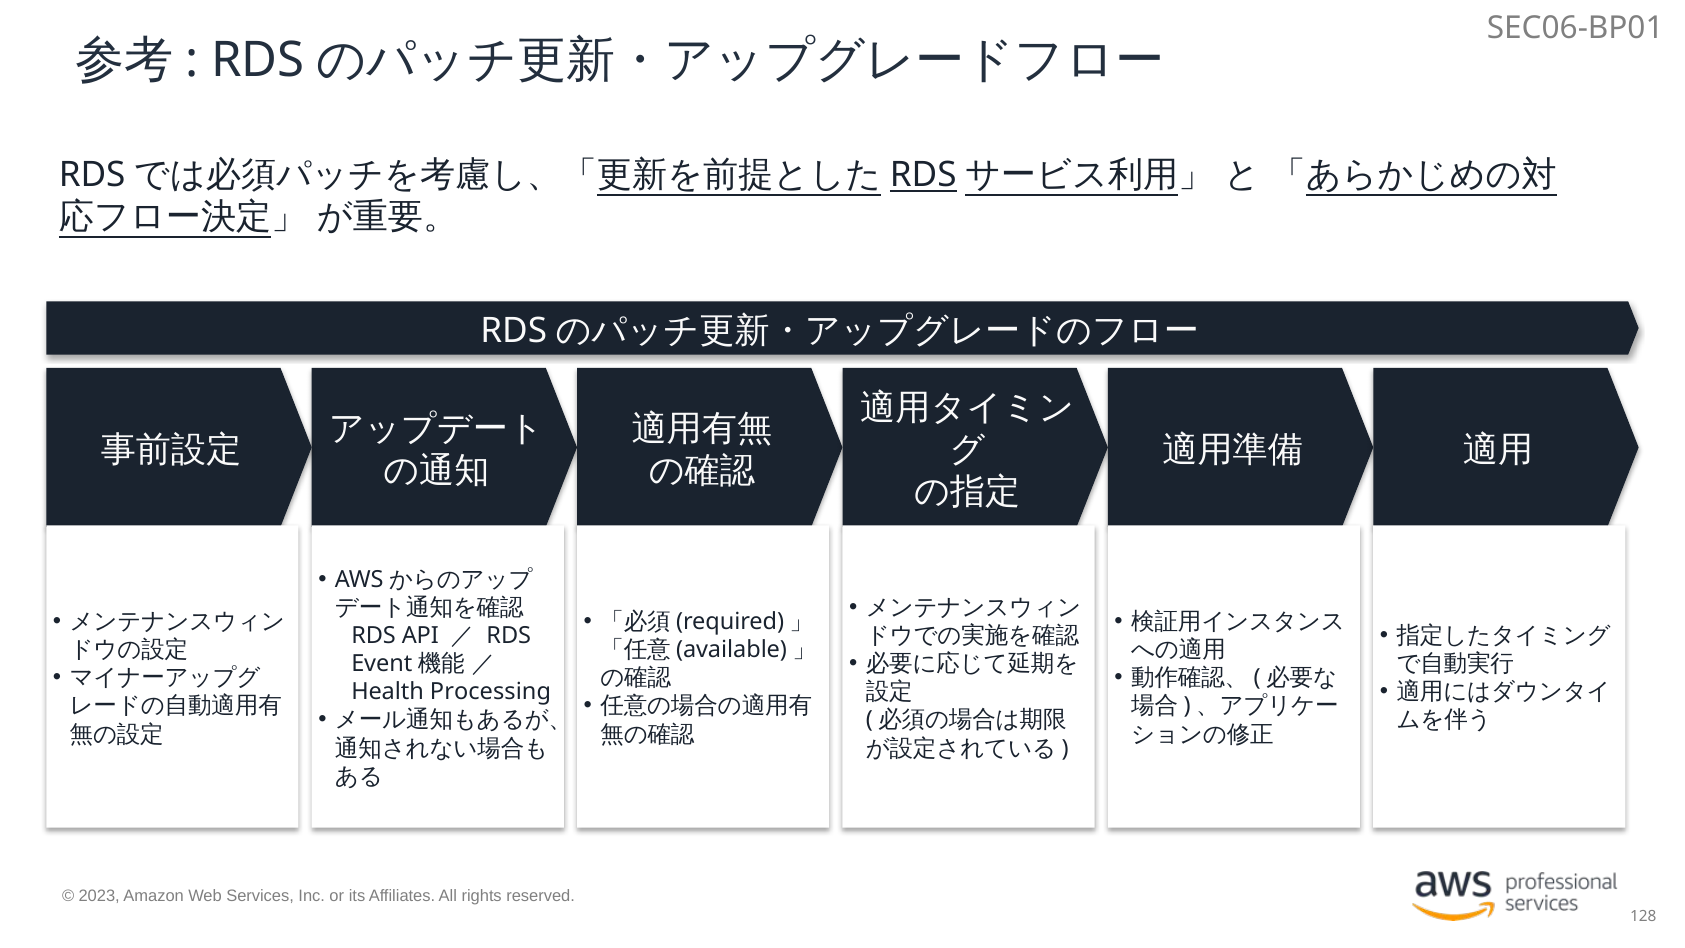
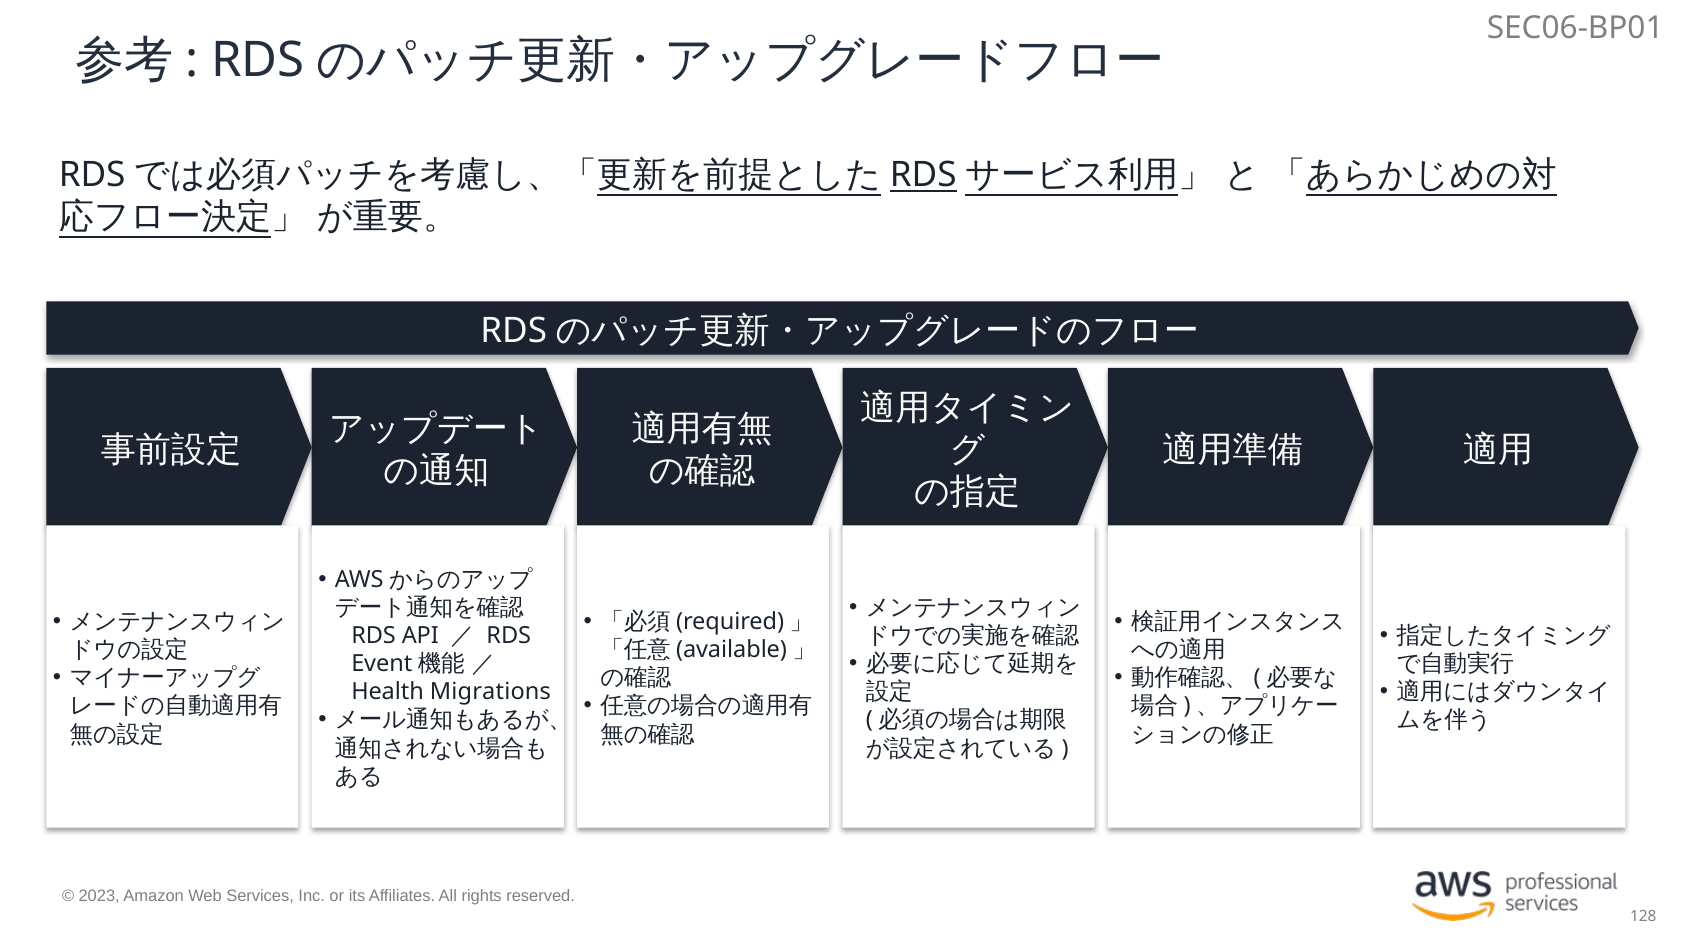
Processing: Processing -> Migrations
